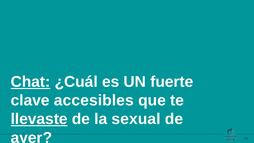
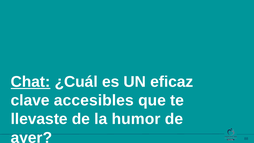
fuerte: fuerte -> eficaz
llevaste underline: present -> none
sexual: sexual -> humor
